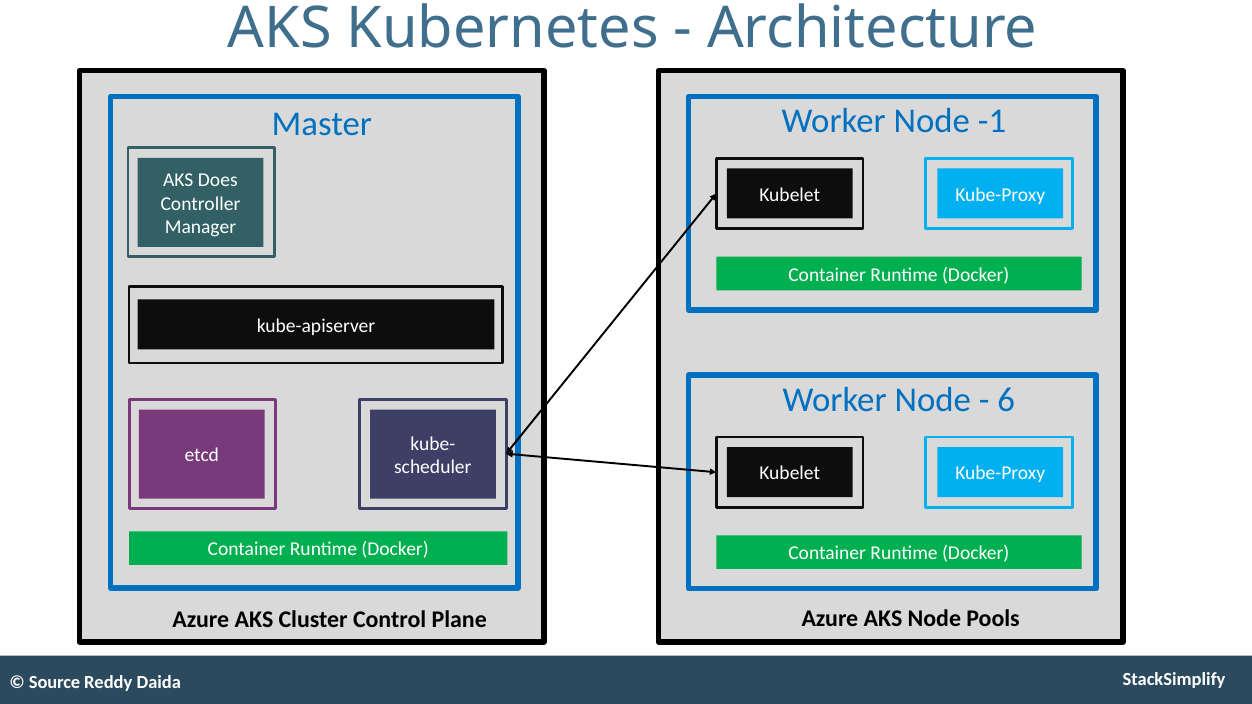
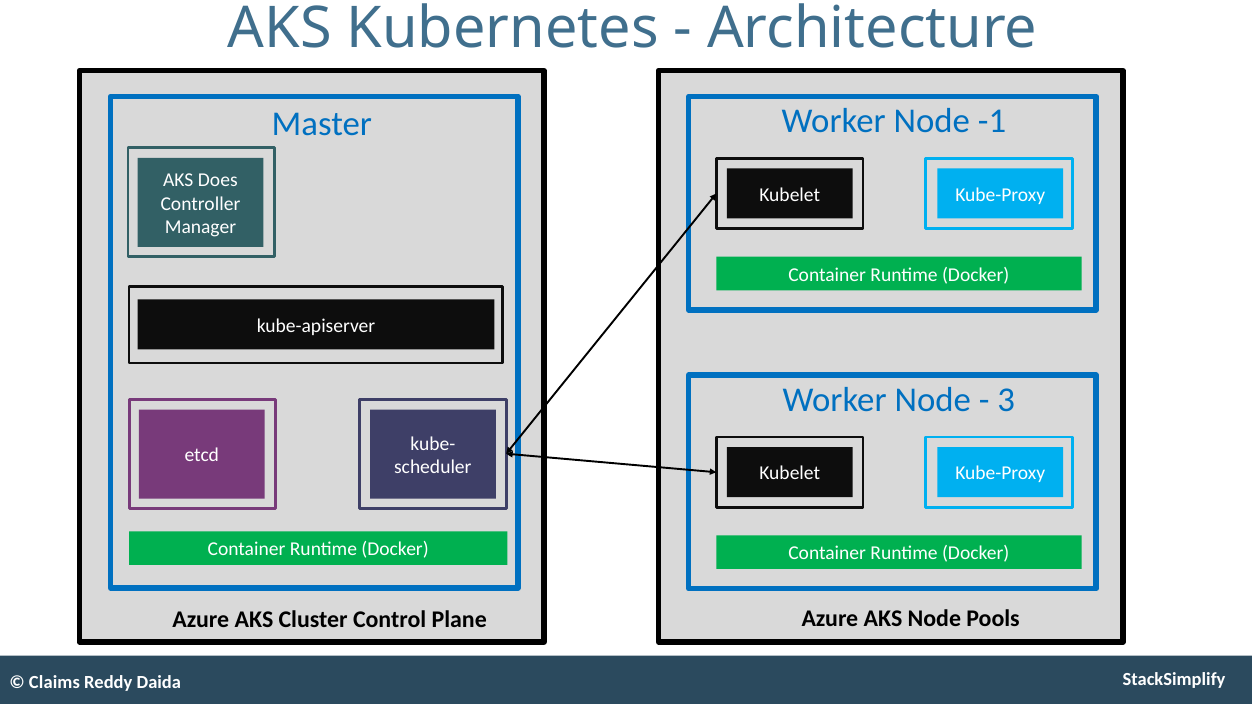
6: 6 -> 3
Source: Source -> Claims
